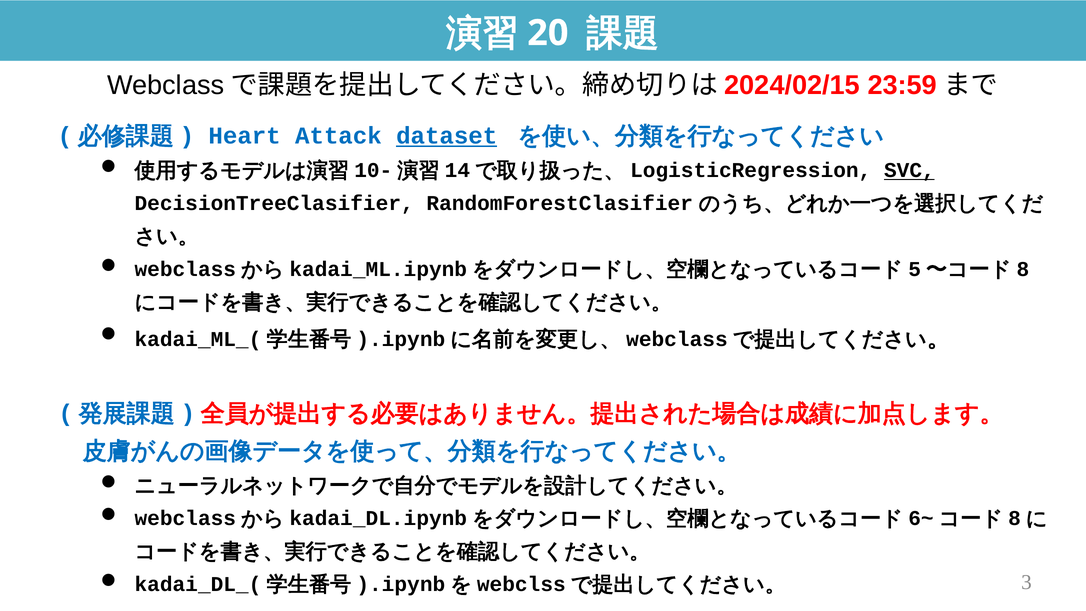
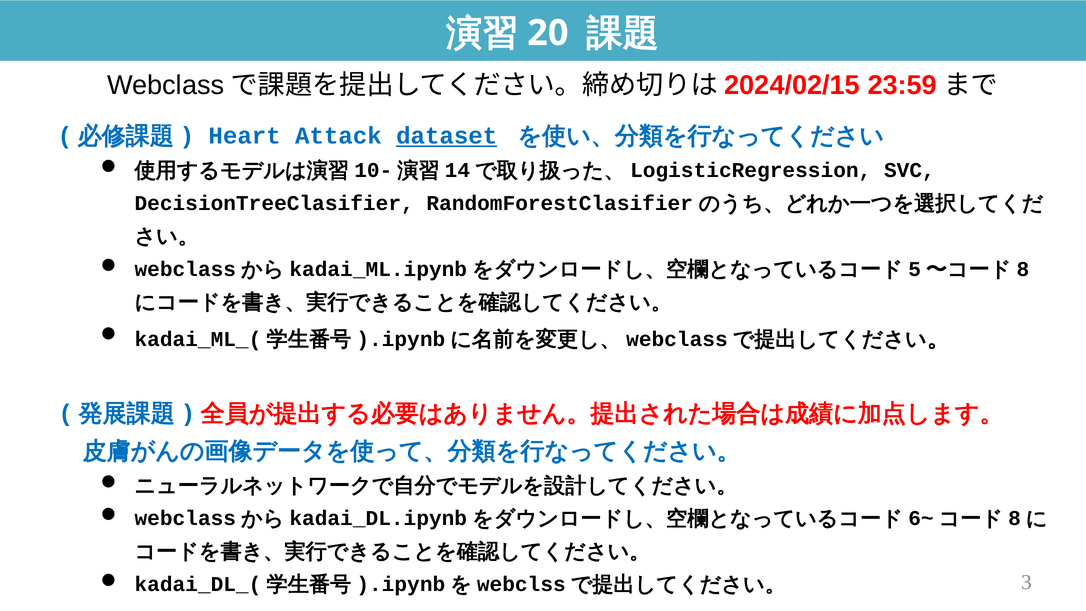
SVC underline: present -> none
